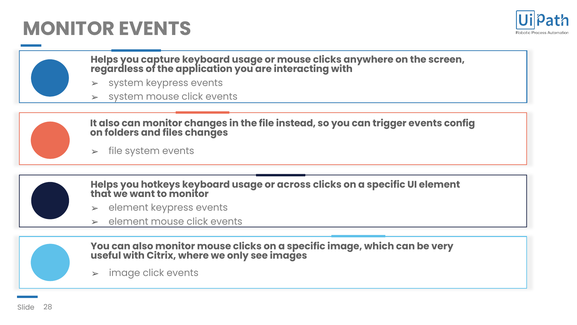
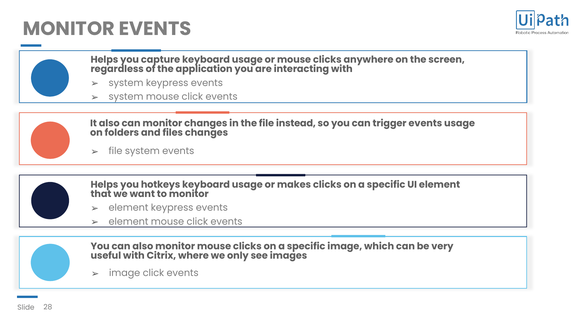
events config: config -> usage
across: across -> makes
